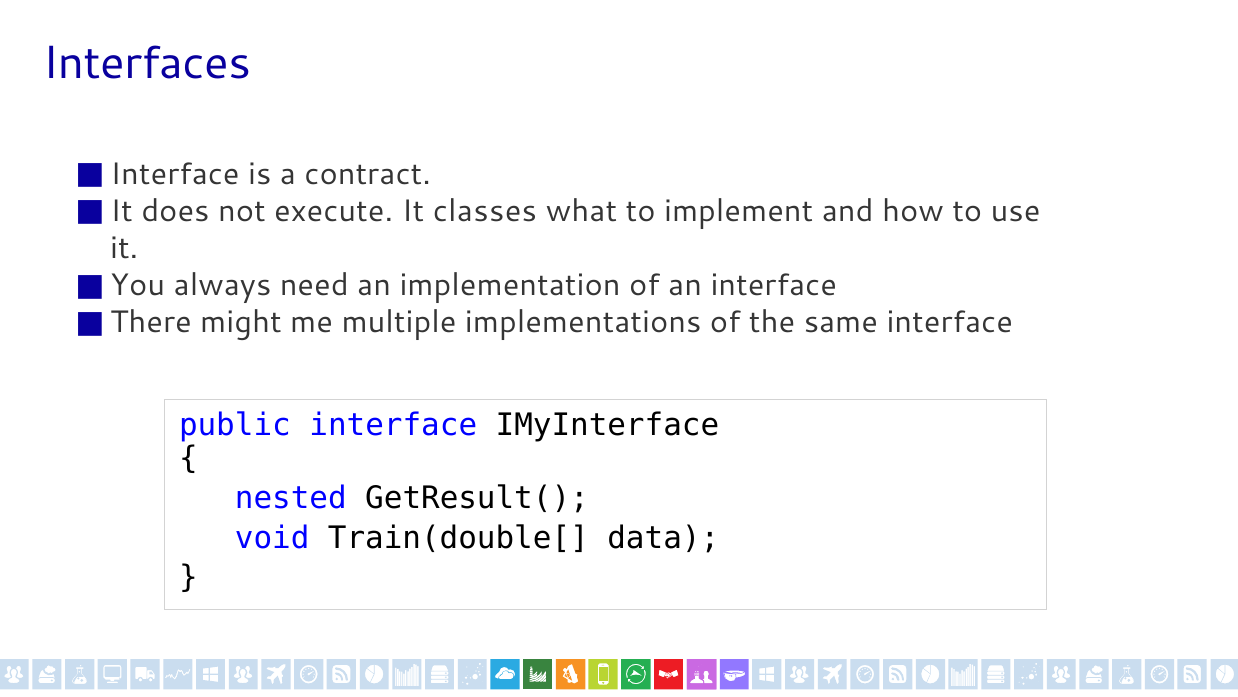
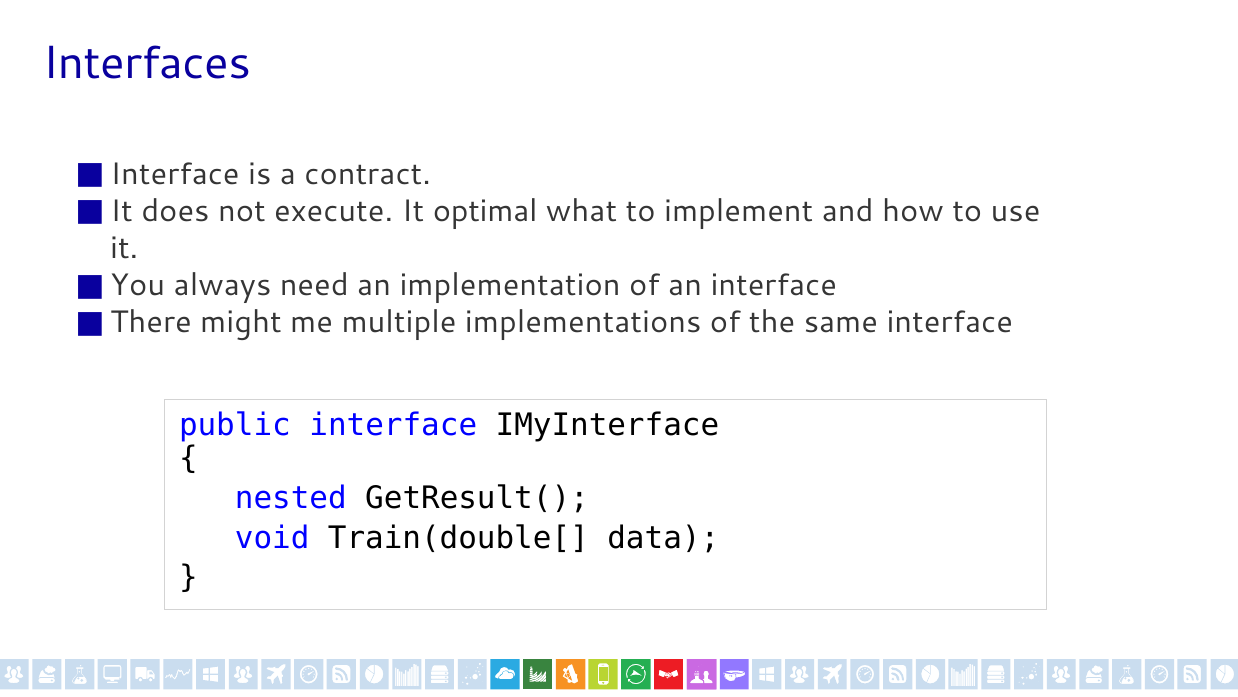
classes: classes -> optimal
